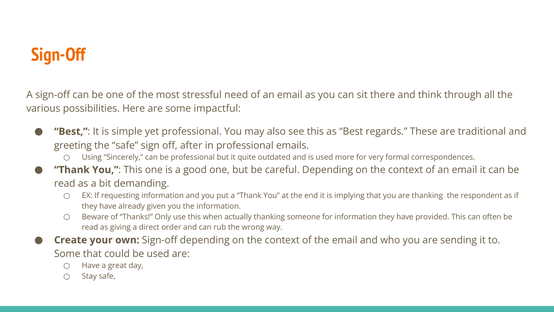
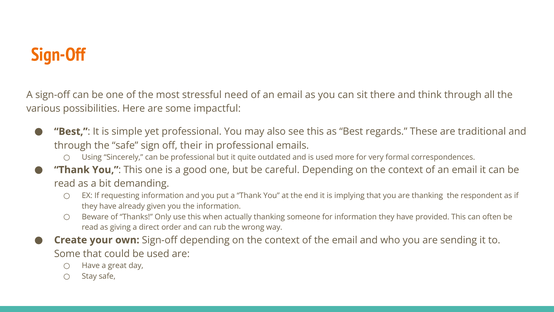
greeting at (73, 145): greeting -> through
after: after -> their
